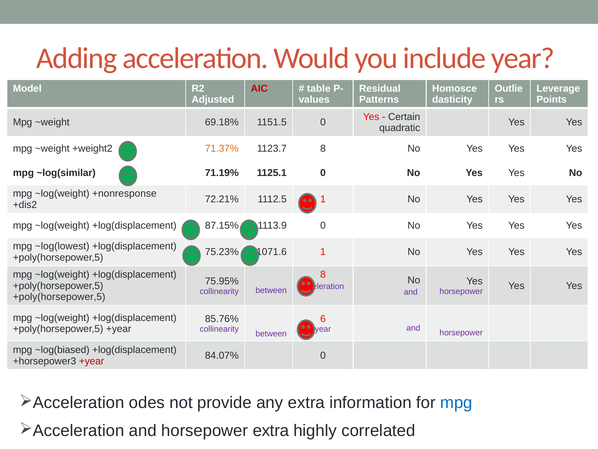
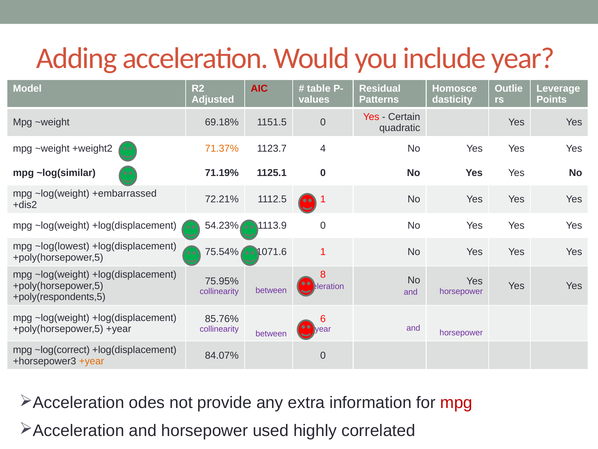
1123.7 8: 8 -> 4
+nonresponse: +nonresponse -> +embarrassed
87.15%: 87.15% -> 54.23%
75.23%: 75.23% -> 75.54%
+poly(horsepower,5 at (59, 297): +poly(horsepower,5 -> +poly(respondents,5
~log(biased: ~log(biased -> ~log(correct
+year at (92, 361) colour: red -> orange
mpg at (456, 402) colour: blue -> red
horsepower extra: extra -> used
